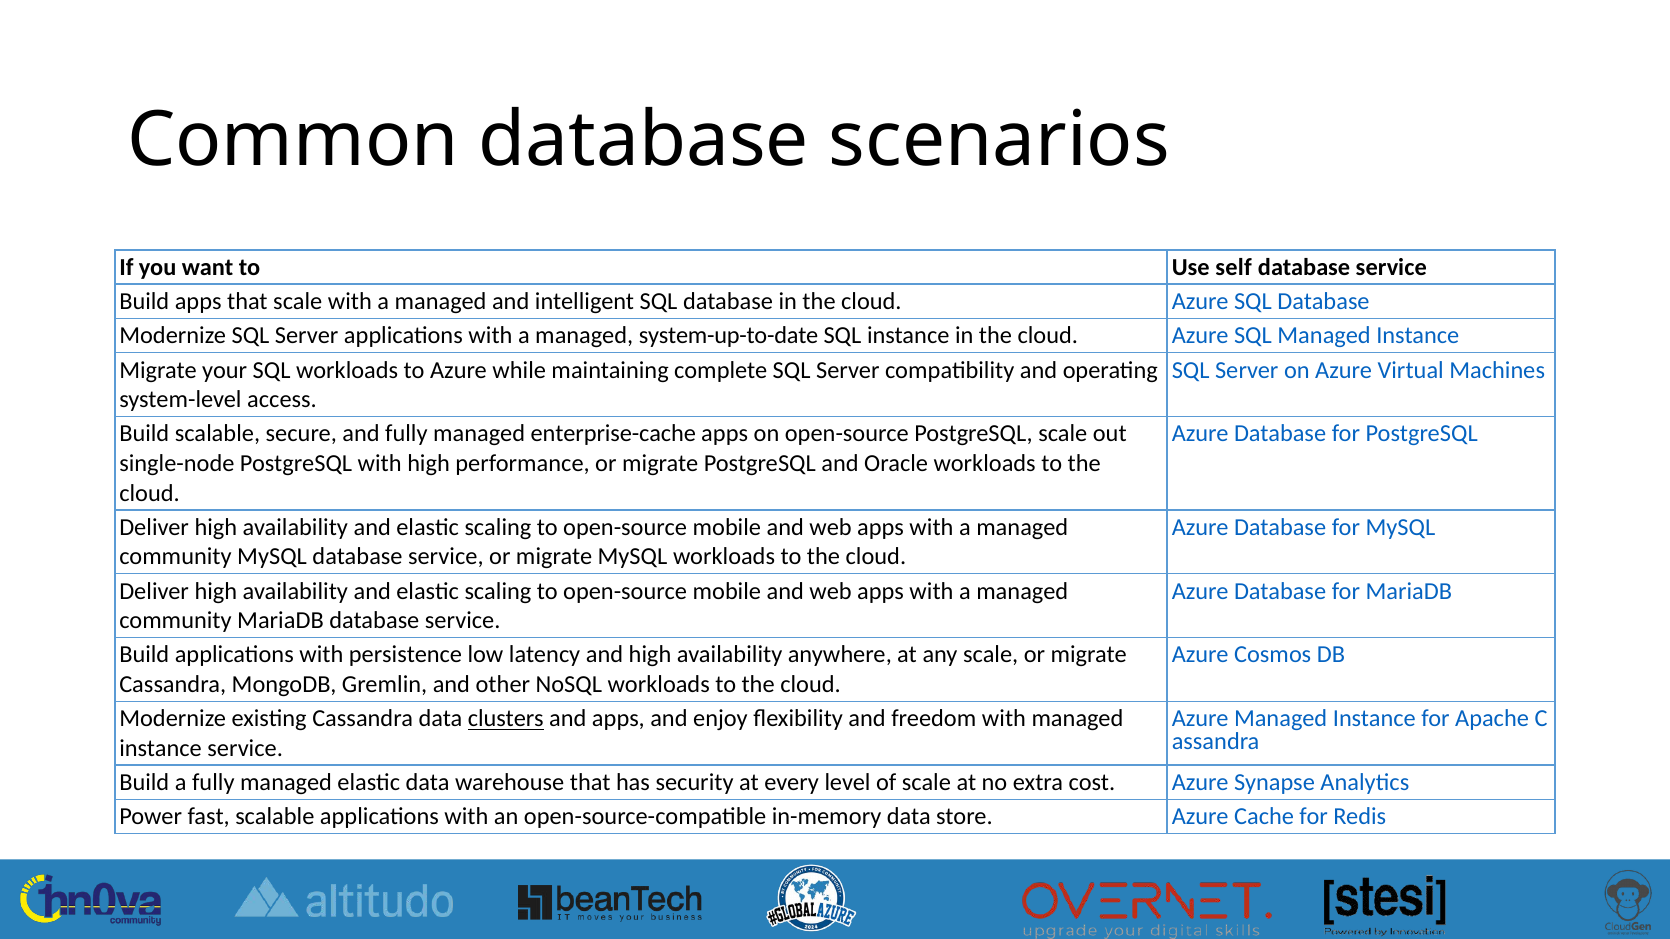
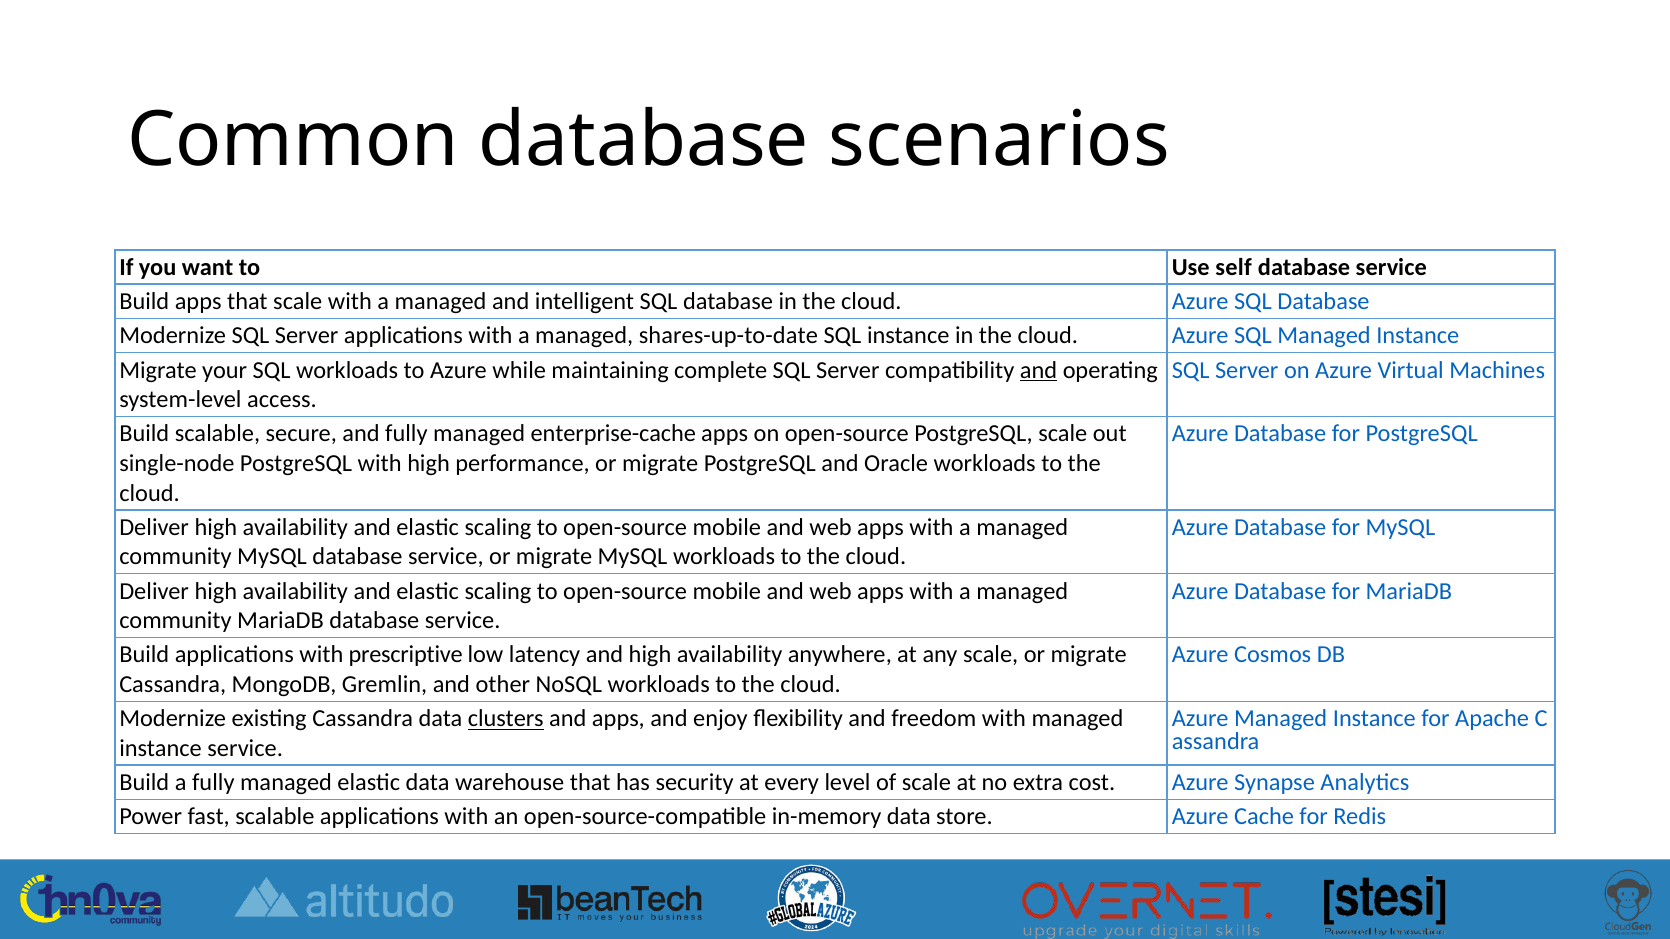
system-up-to-date: system-up-to-date -> shares-up-to-date
and at (1038, 370) underline: none -> present
persistence: persistence -> prescriptive
